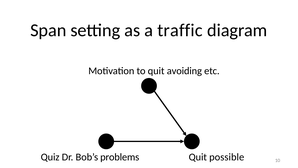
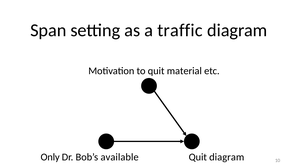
avoiding: avoiding -> material
Quiz: Quiz -> Only
problems: problems -> available
Quit possible: possible -> diagram
